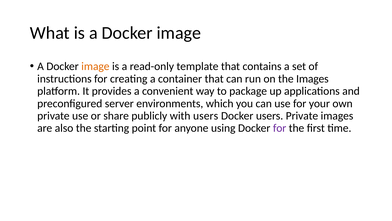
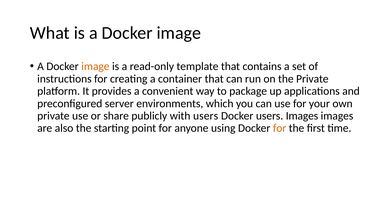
the Images: Images -> Private
users Private: Private -> Images
for at (280, 128) colour: purple -> orange
